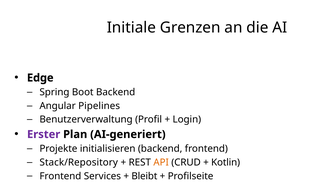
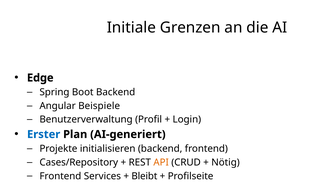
Pipelines: Pipelines -> Beispiele
Erster colour: purple -> blue
Stack/Repository: Stack/Repository -> Cases/Repository
Kotlin: Kotlin -> Nötig
